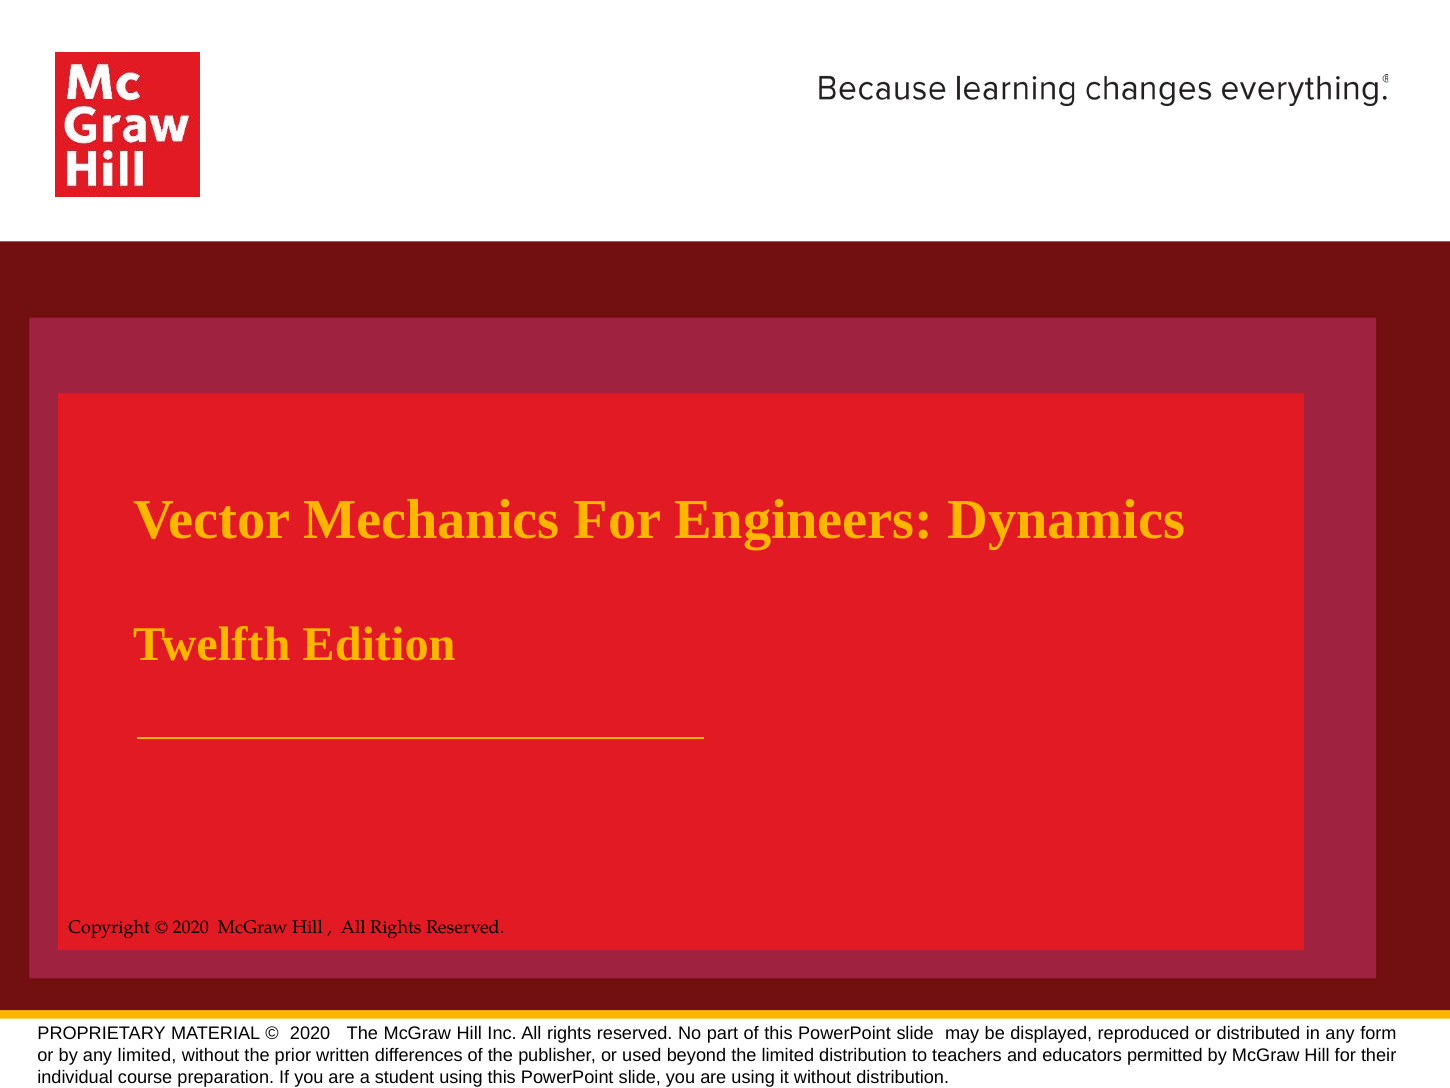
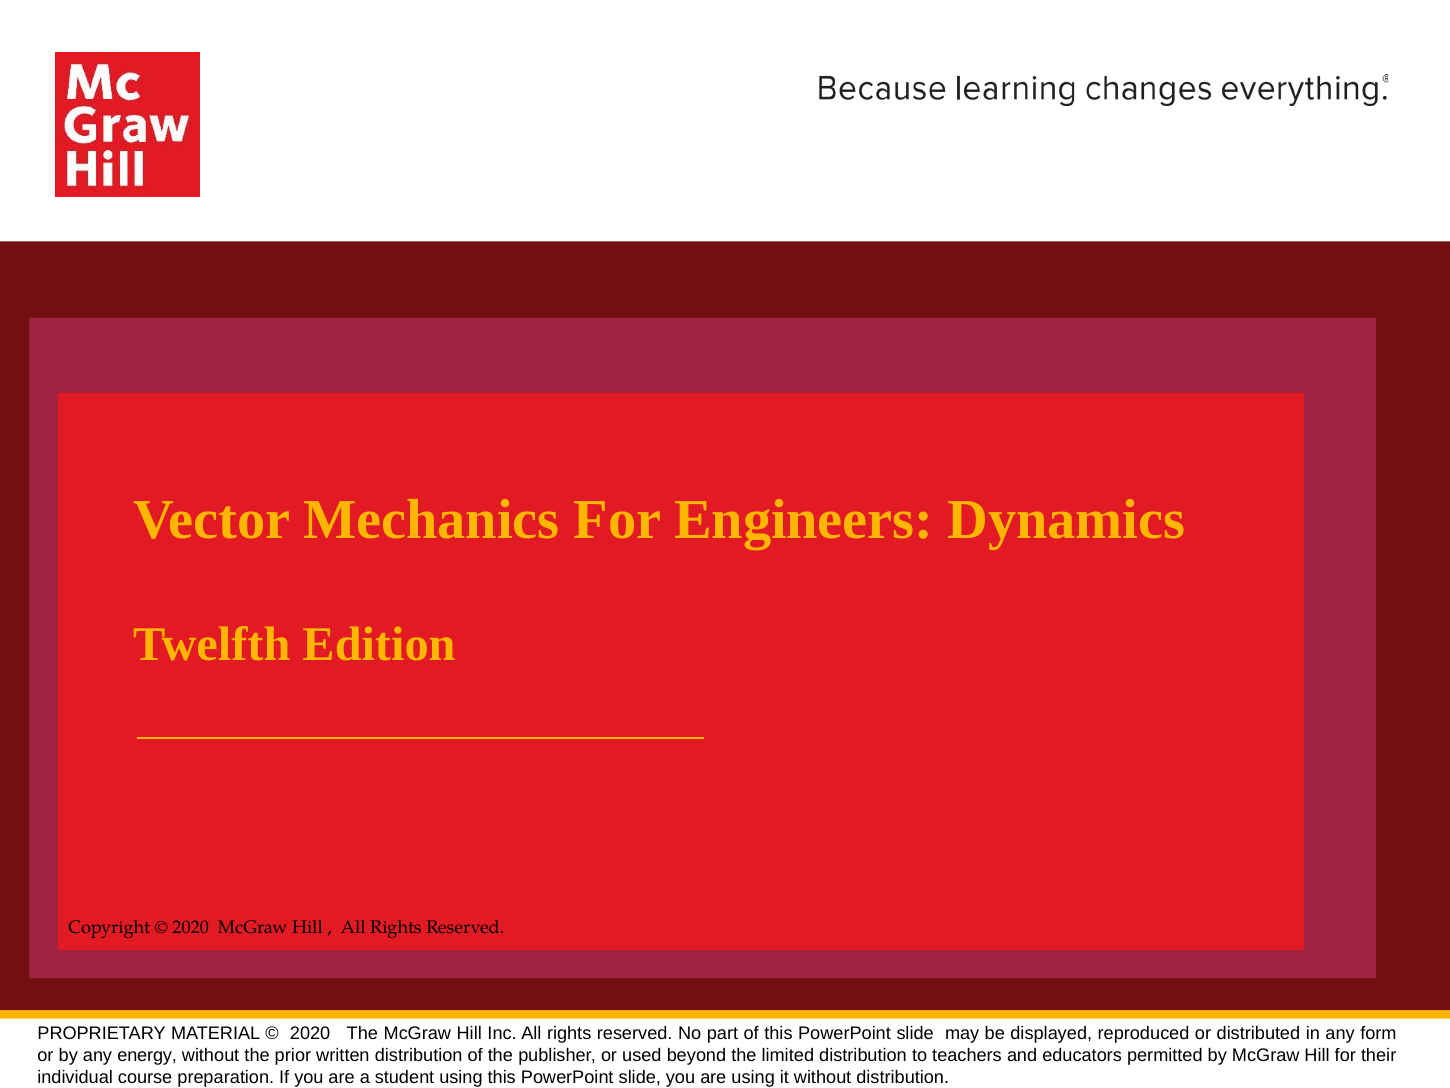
any limited: limited -> energy
written differences: differences -> distribution
